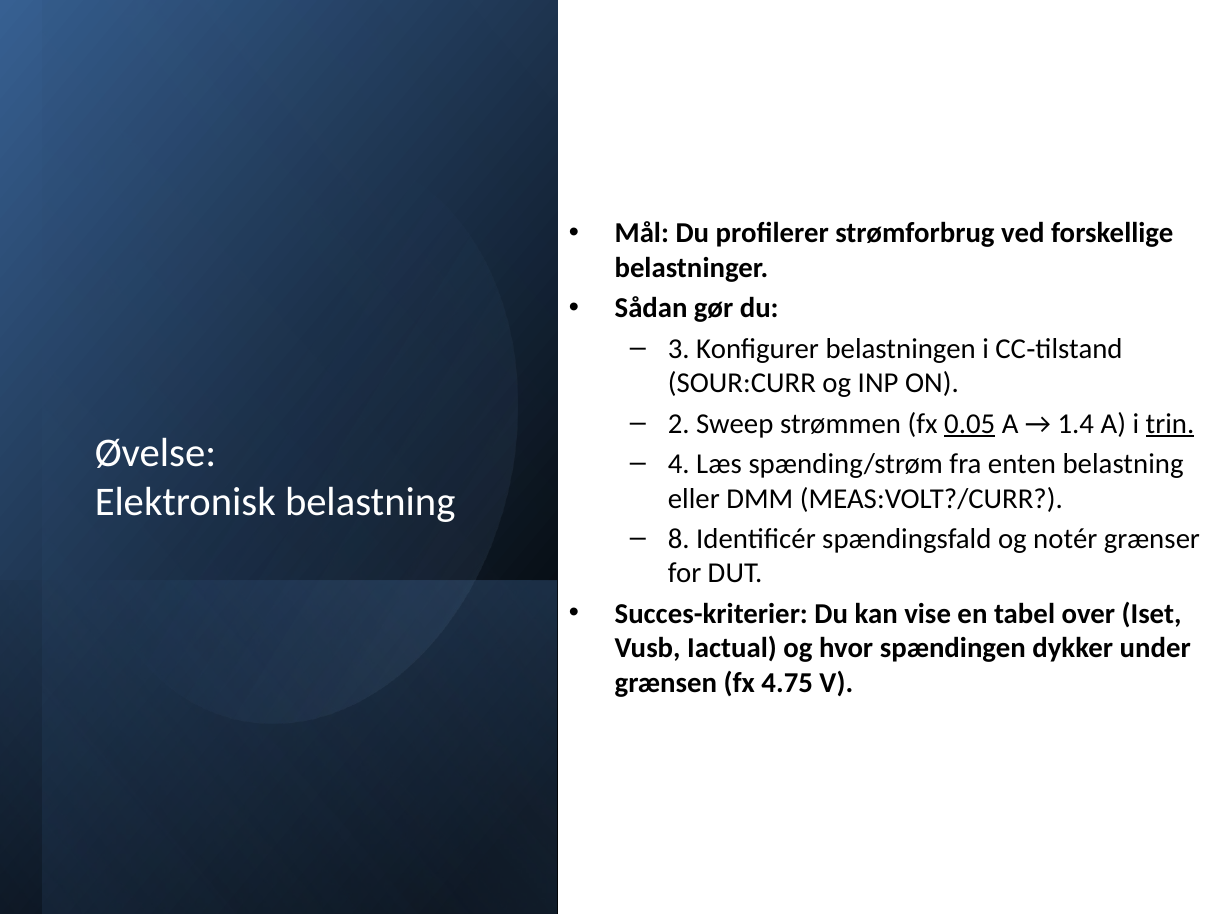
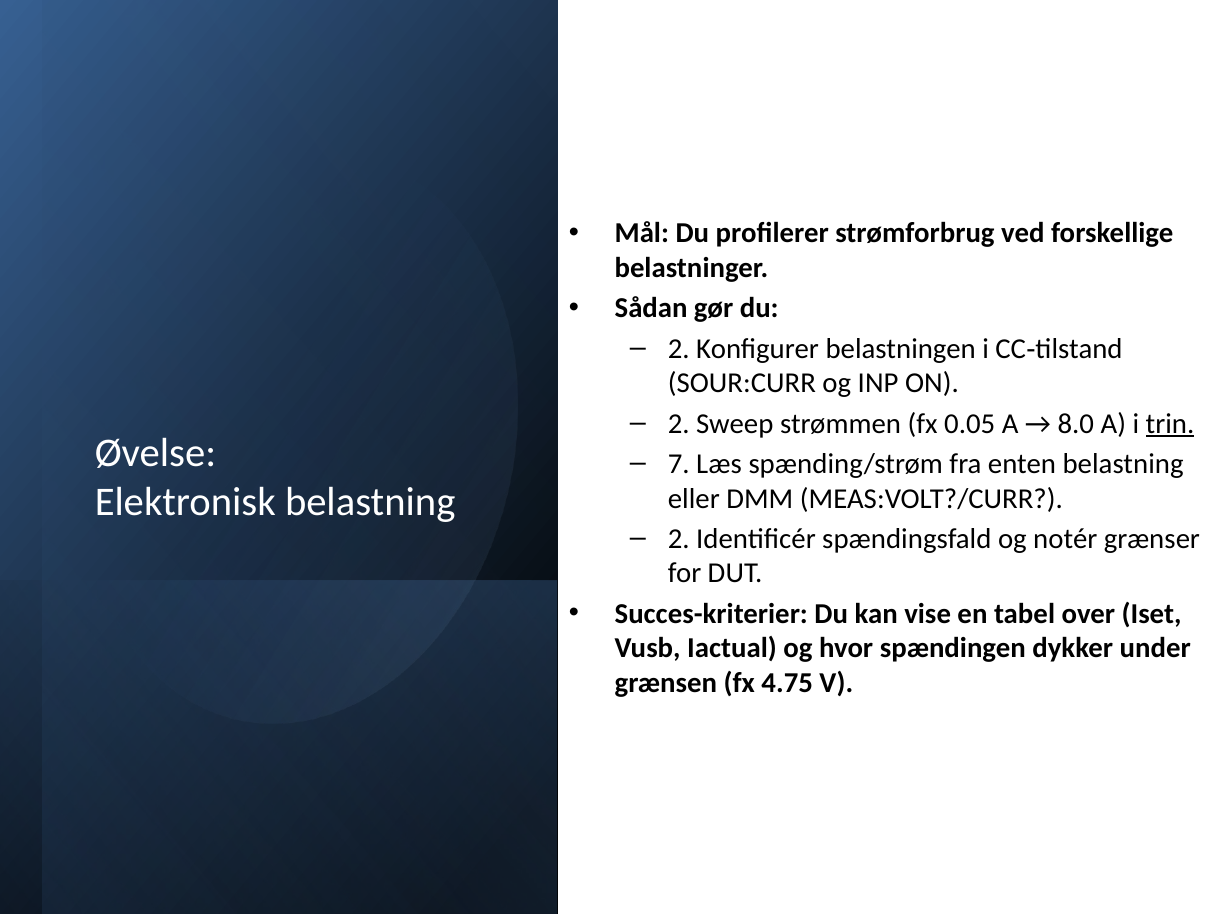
3 at (679, 349): 3 -> 2
0.05 underline: present -> none
1.4: 1.4 -> 8.0
4: 4 -> 7
8 at (679, 539): 8 -> 2
